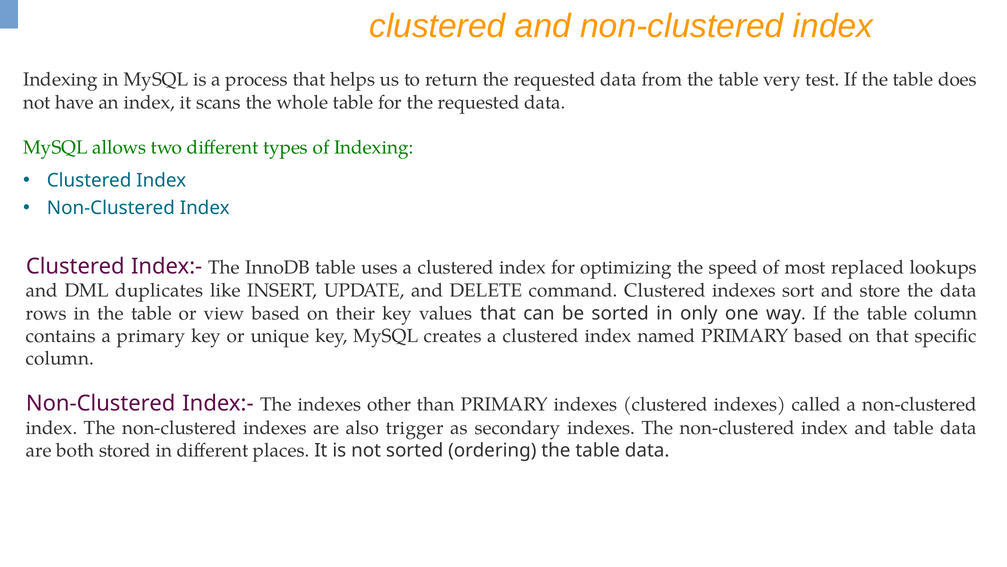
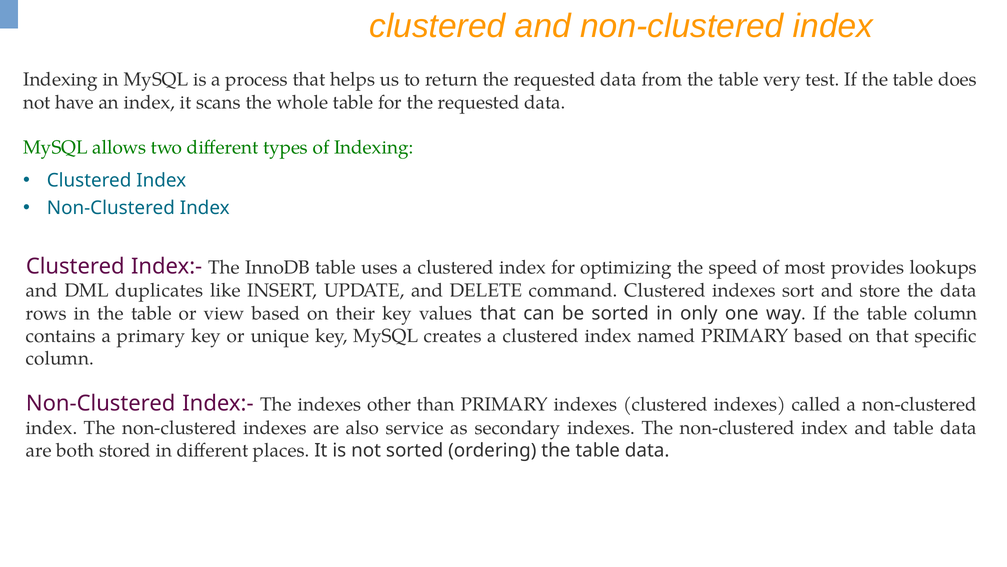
replaced: replaced -> provides
trigger: trigger -> service
